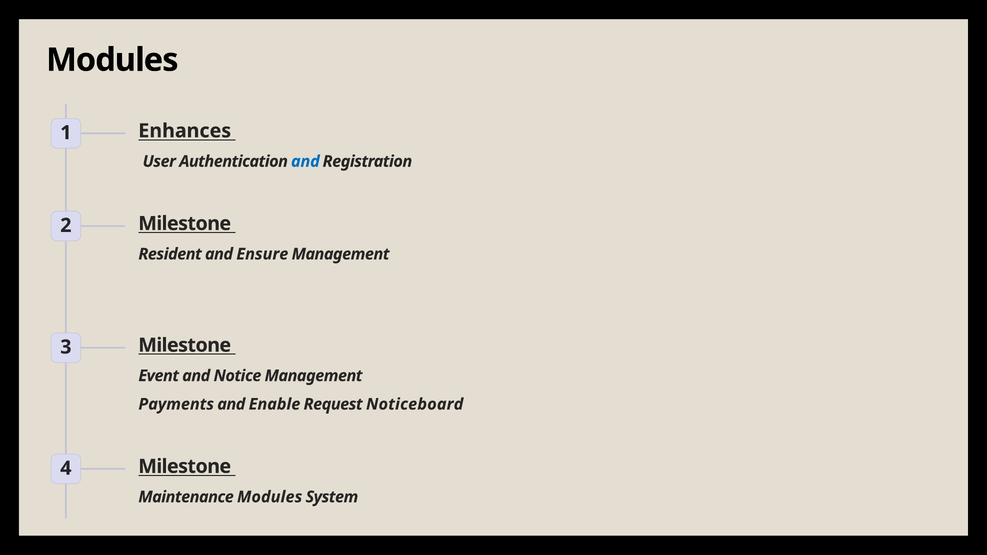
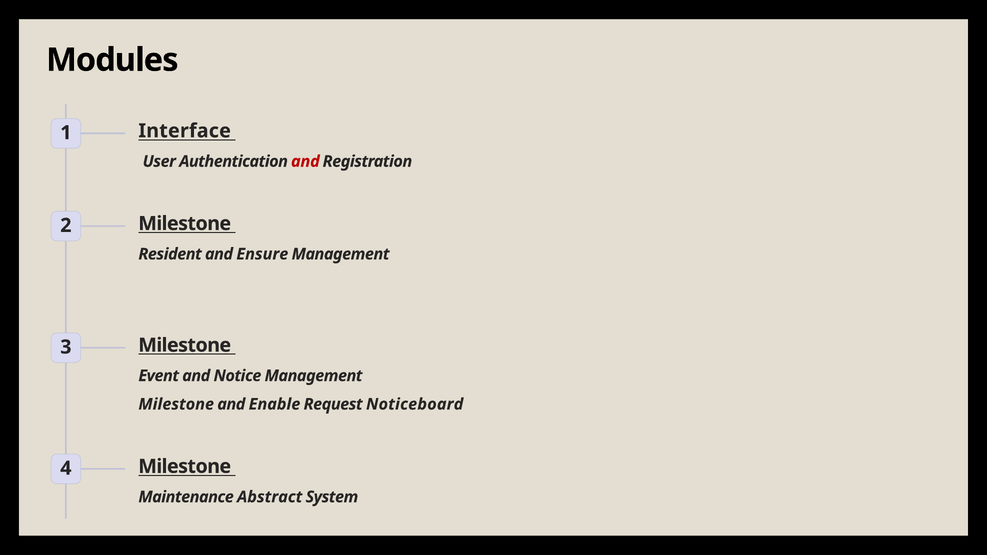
Enhances: Enhances -> Interface
and at (305, 161) colour: blue -> red
Payments at (176, 404): Payments -> Milestone
Maintenance Modules: Modules -> Abstract
